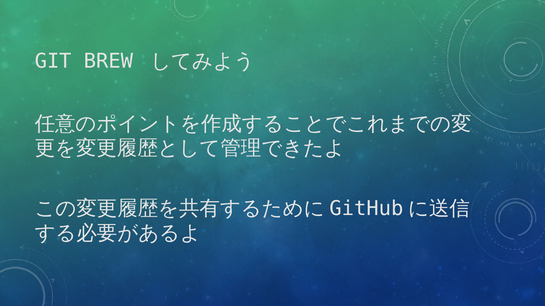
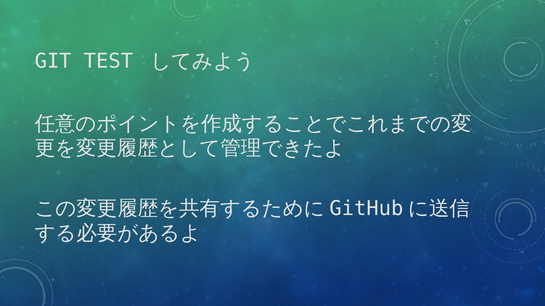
BREW: BREW -> TEST
